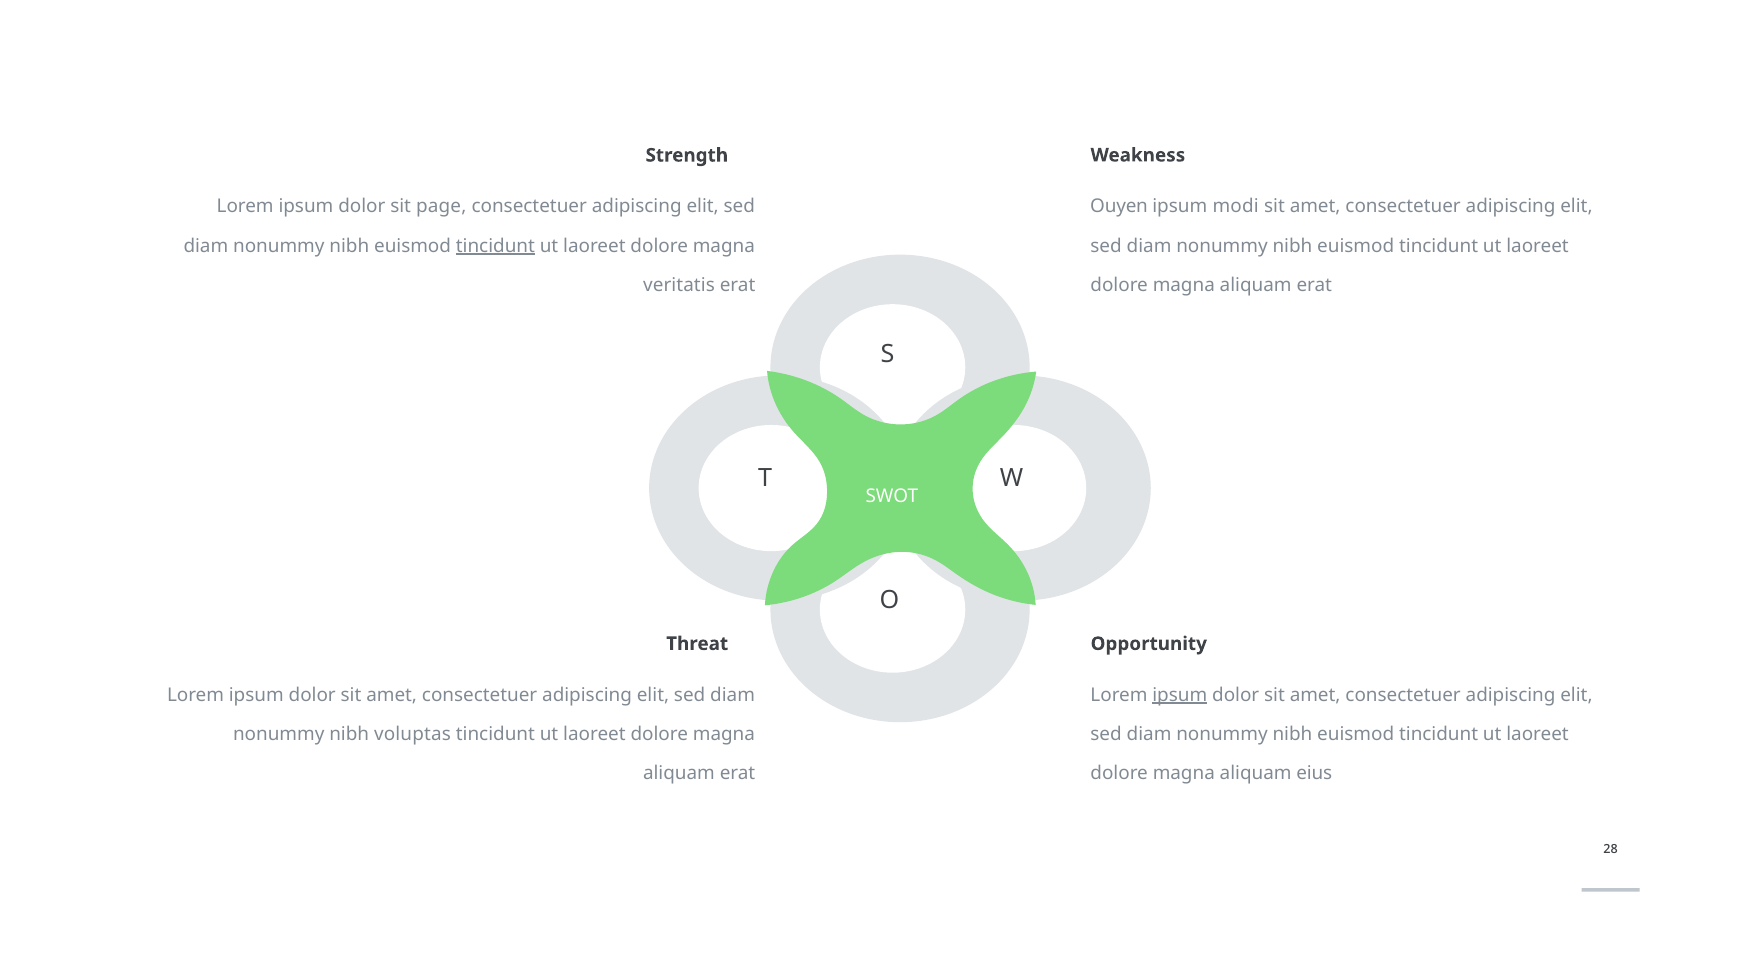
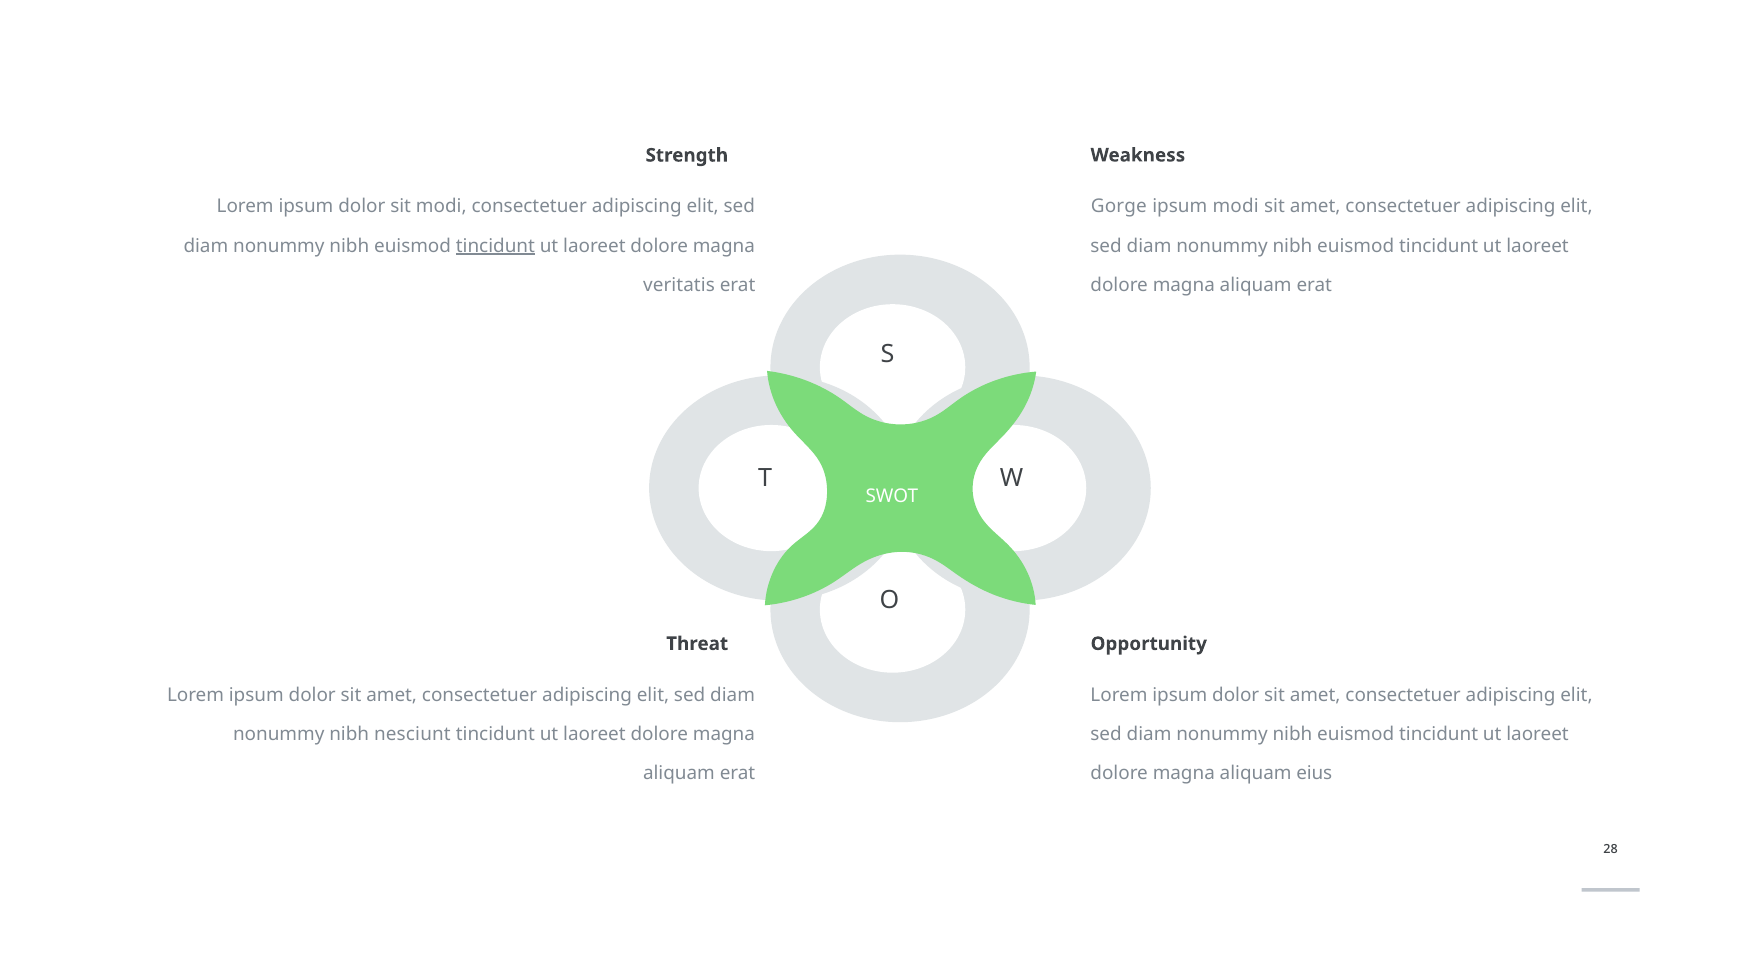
Ouyen: Ouyen -> Gorge
sit page: page -> modi
ipsum at (1180, 695) underline: present -> none
voluptas: voluptas -> nesciunt
